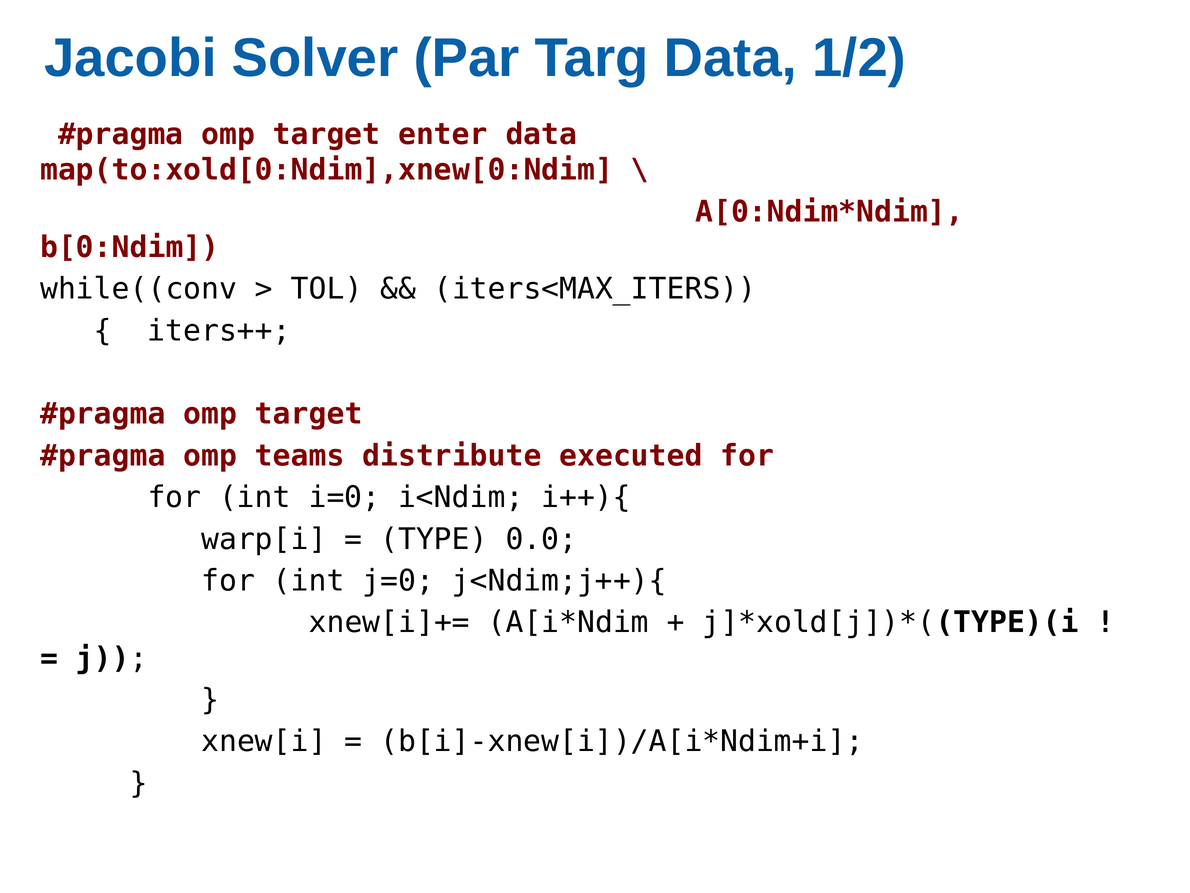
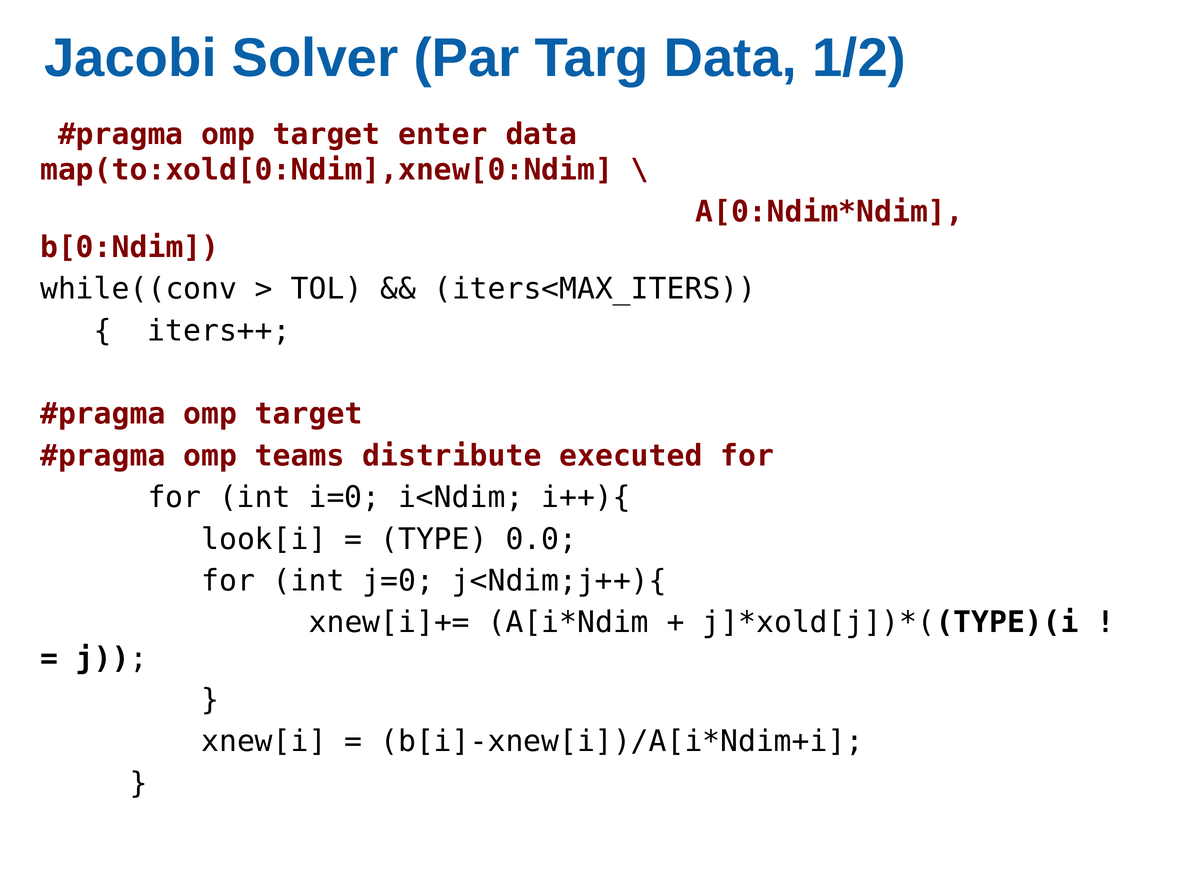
warp[i: warp[i -> look[i
